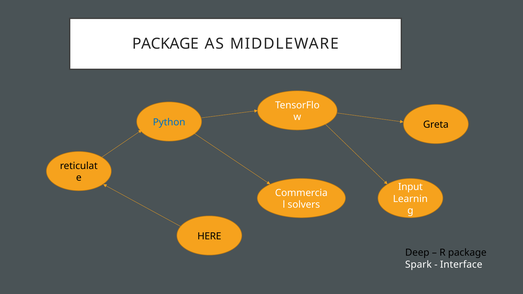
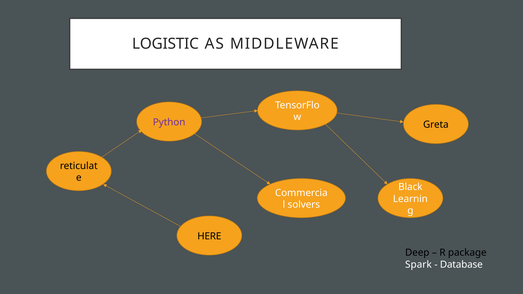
PACKAGE at (165, 44): PACKAGE -> LOGISTIC
Python colour: blue -> purple
Input: Input -> Black
Interface: Interface -> Database
